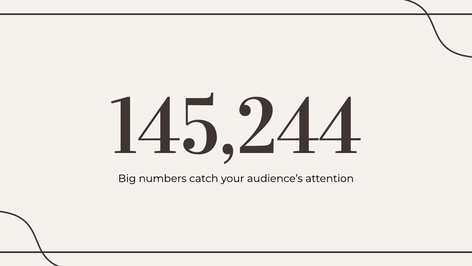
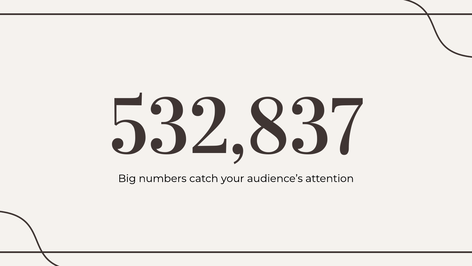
145,244: 145,244 -> 532,837
